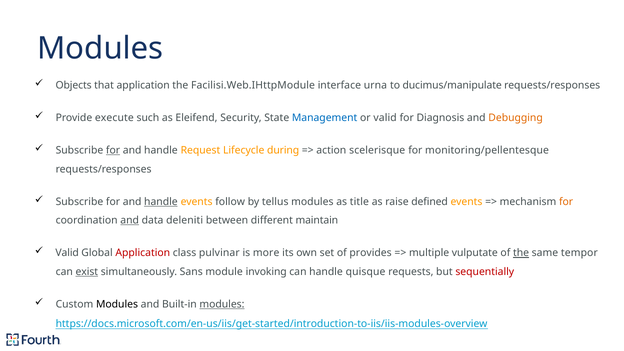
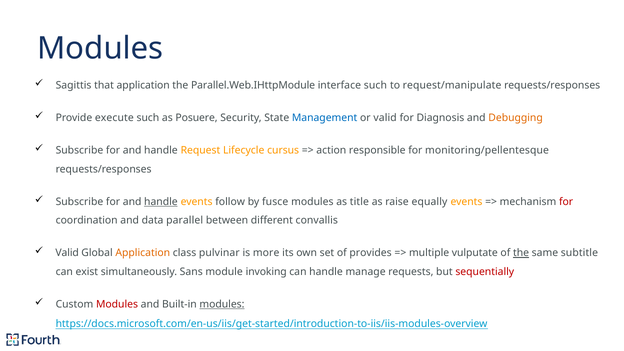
Objects: Objects -> Sagittis
Facilisi.Web.IHttpModule: Facilisi.Web.IHttpModule -> Parallel.Web.IHttpModule
interface urna: urna -> such
ducimus/manipulate: ducimus/manipulate -> request/manipulate
Eleifend: Eleifend -> Posuere
for at (113, 150) underline: present -> none
during: during -> cursus
scelerisque: scelerisque -> responsible
tellus: tellus -> fusce
defined: defined -> equally
for at (566, 202) colour: orange -> red
and at (130, 220) underline: present -> none
deleniti: deleniti -> parallel
maintain: maintain -> convallis
Application at (143, 253) colour: red -> orange
tempor: tempor -> subtitle
exist underline: present -> none
quisque: quisque -> manage
Modules at (117, 304) colour: black -> red
